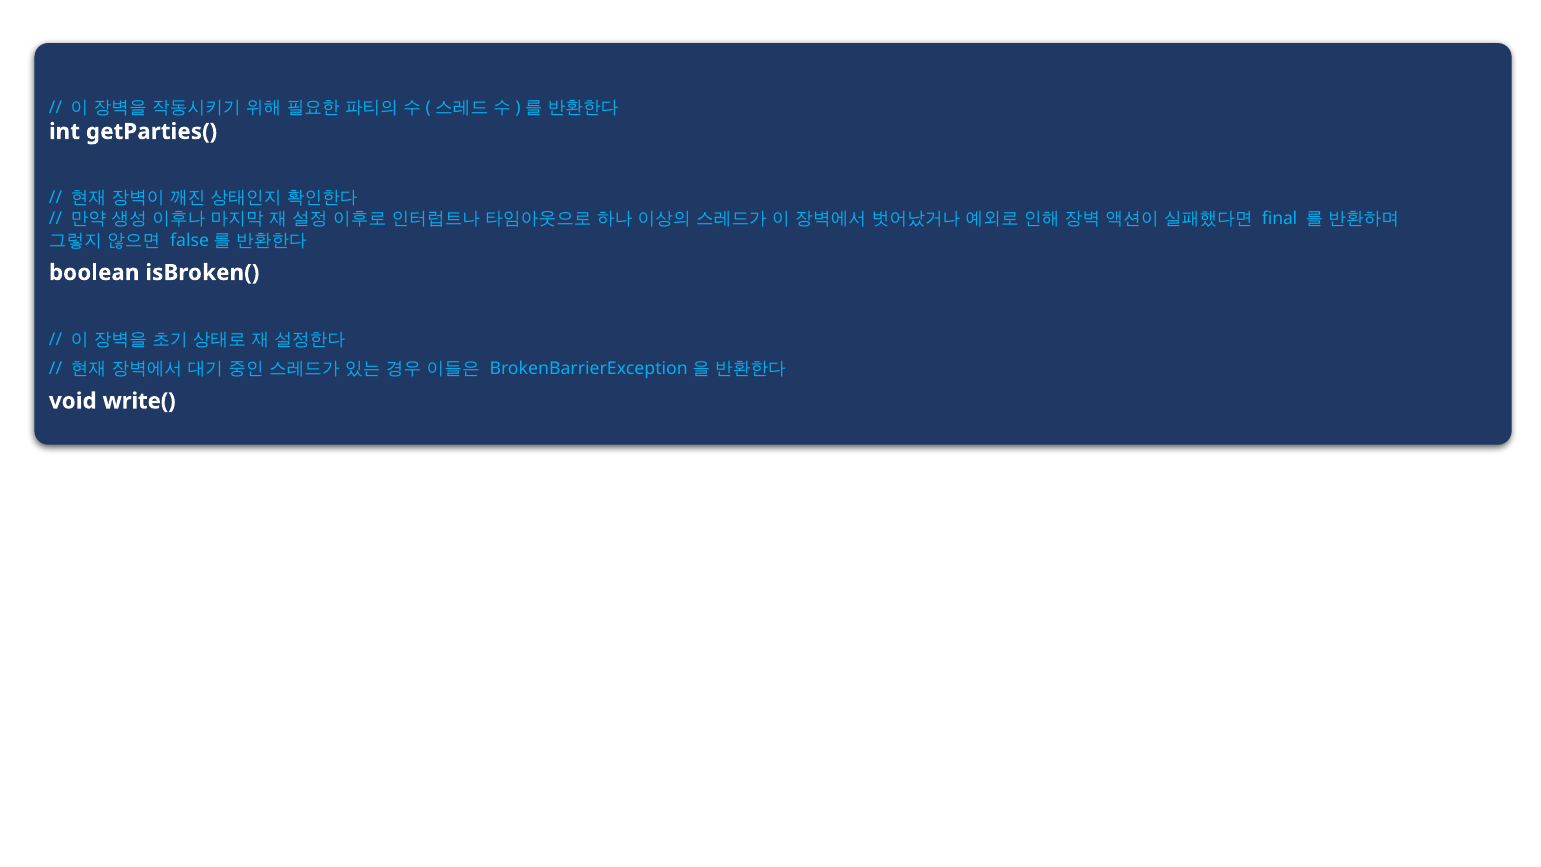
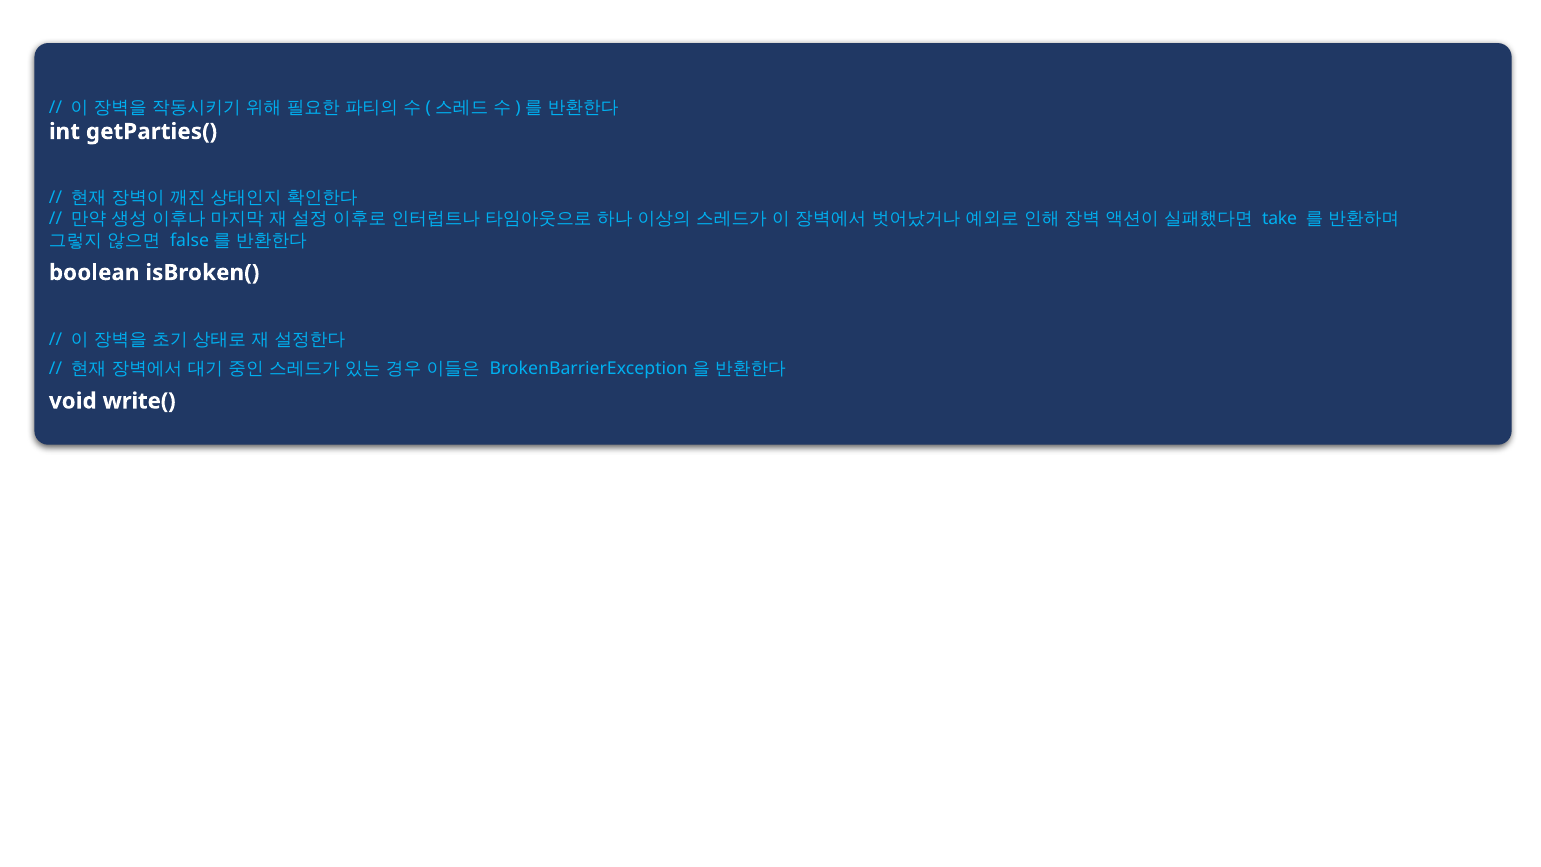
final: final -> take
